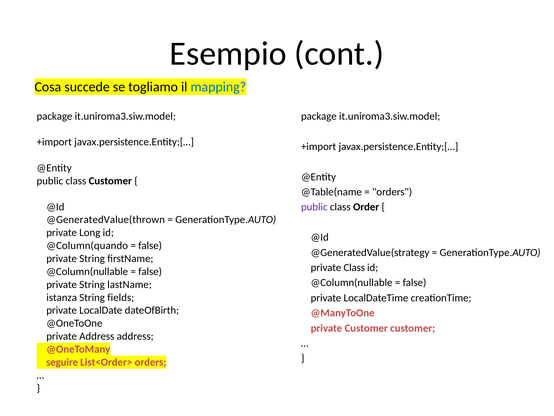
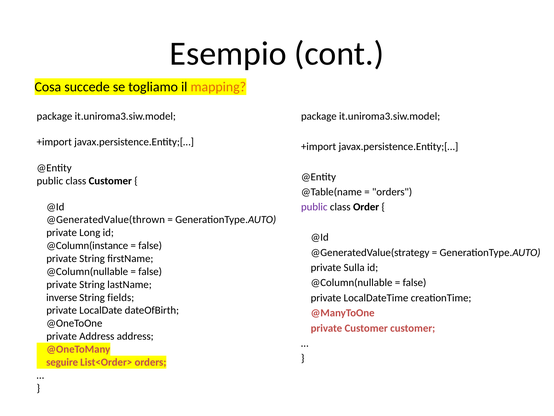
mapping colour: blue -> orange
@Column(quando: @Column(quando -> @Column(instance
private Class: Class -> Sulla
istanza: istanza -> inverse
